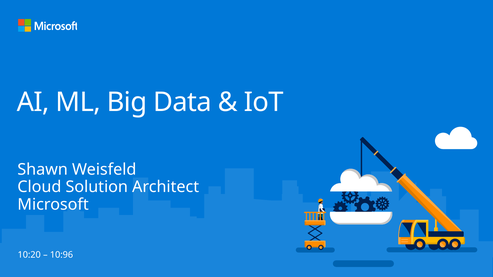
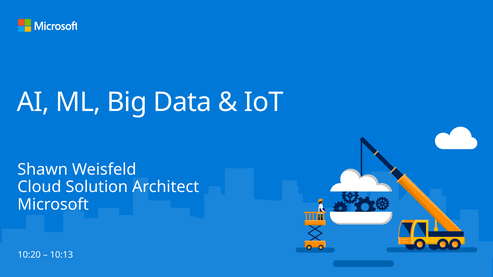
10:96: 10:96 -> 10:13
